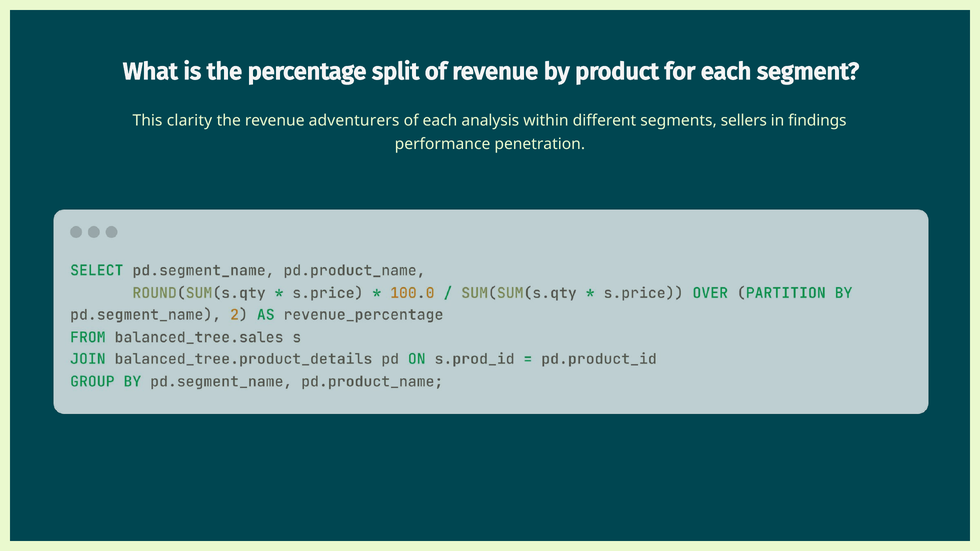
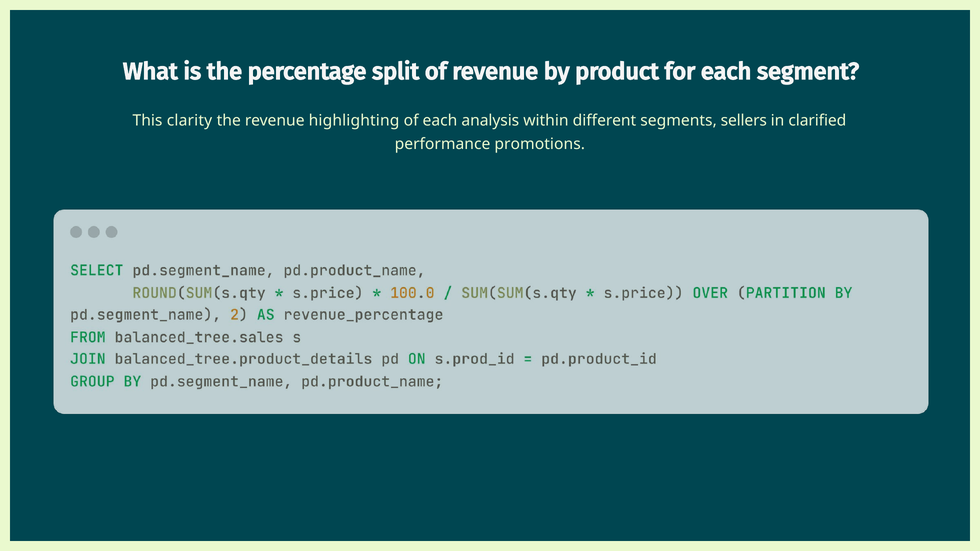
adventurers: adventurers -> highlighting
findings: findings -> clarified
penetration: penetration -> promotions
